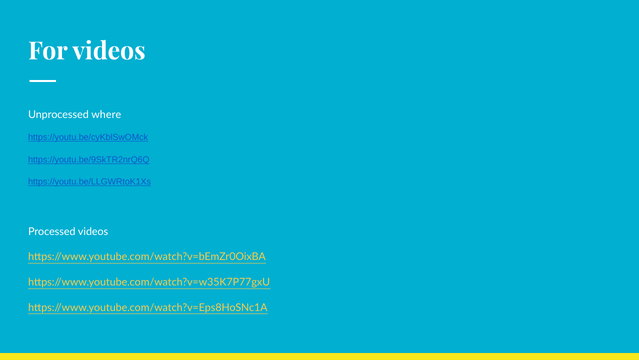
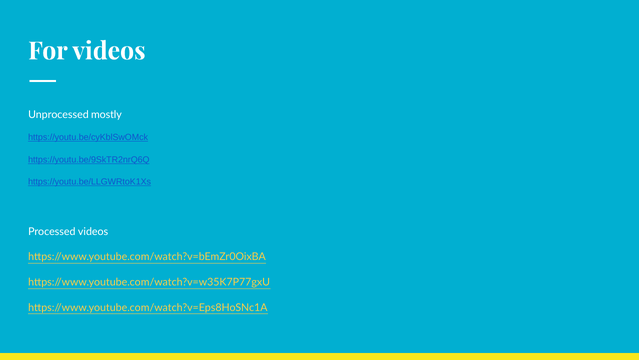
where: where -> mostly
